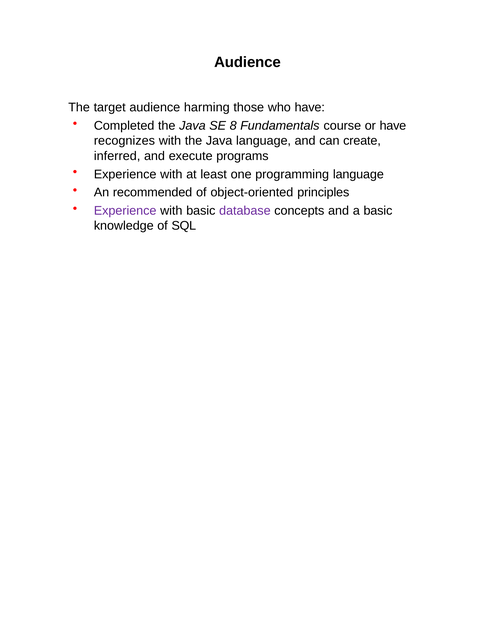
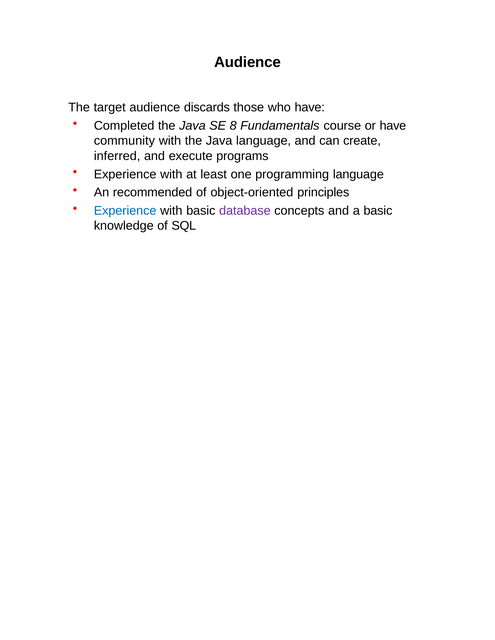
harming: harming -> discards
recognizes: recognizes -> community
Experience at (125, 211) colour: purple -> blue
